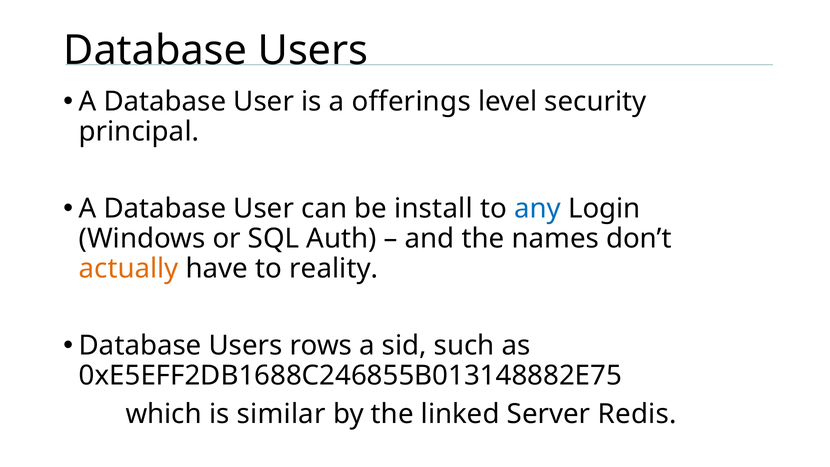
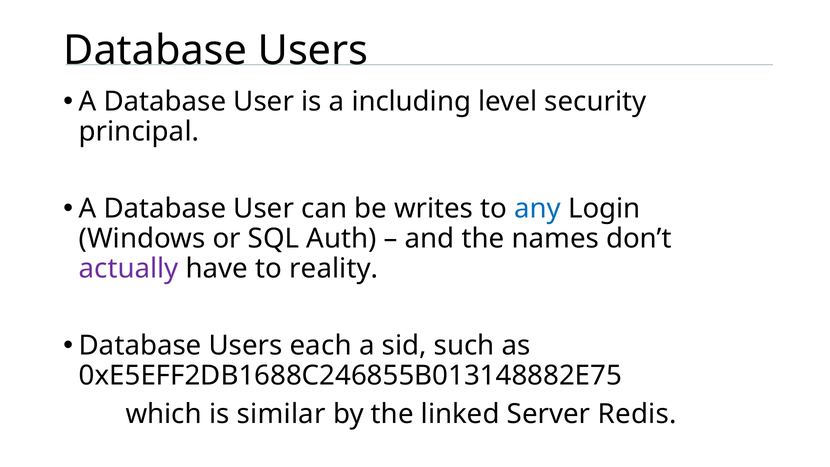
offerings: offerings -> including
install: install -> writes
actually colour: orange -> purple
rows: rows -> each
